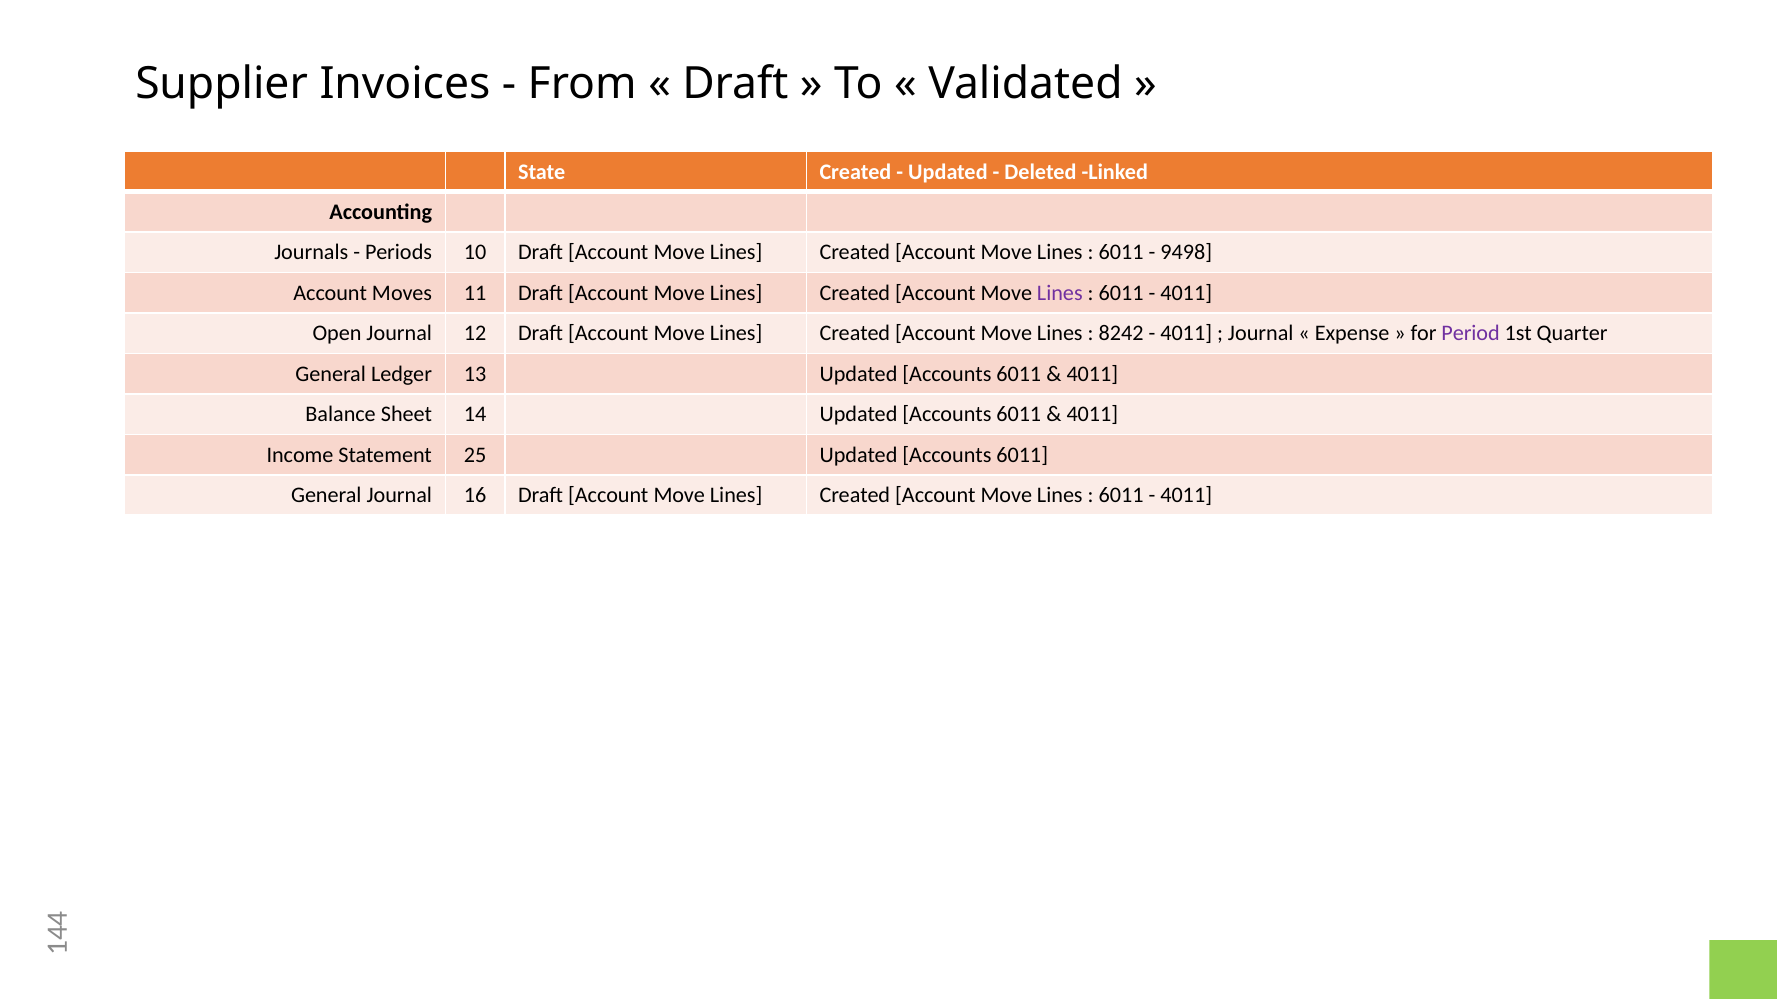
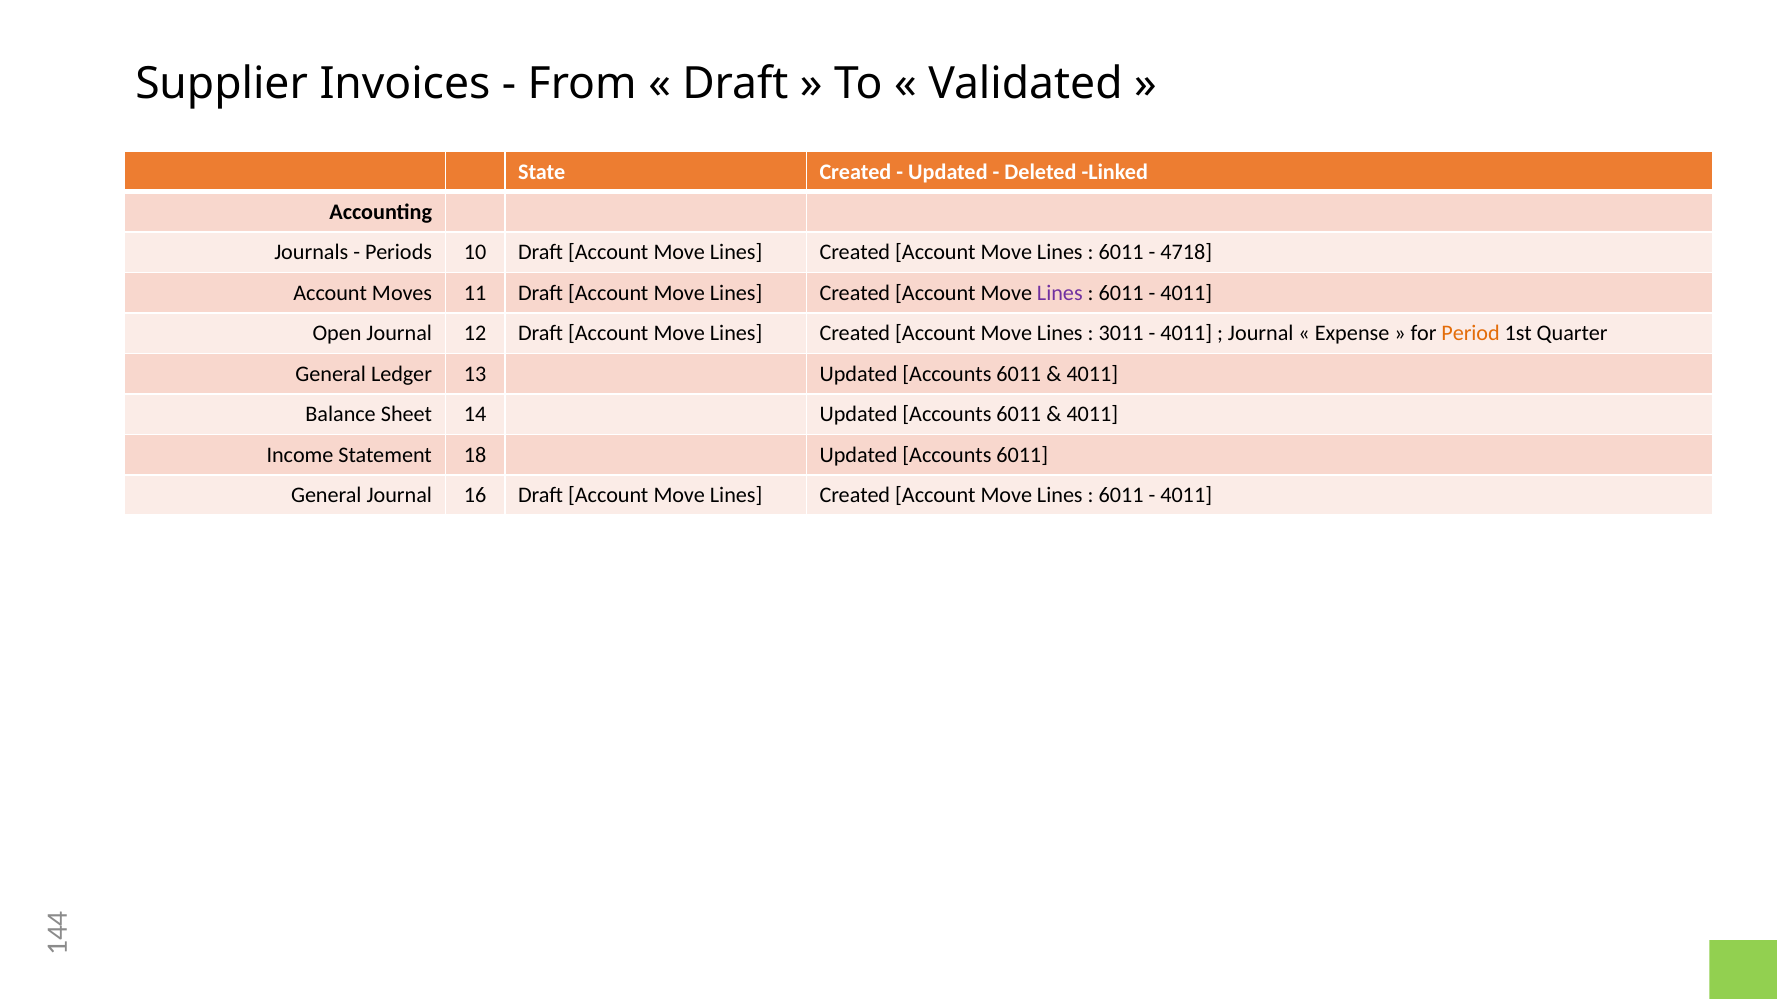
9498: 9498 -> 4718
8242: 8242 -> 3011
Period colour: purple -> orange
25: 25 -> 18
